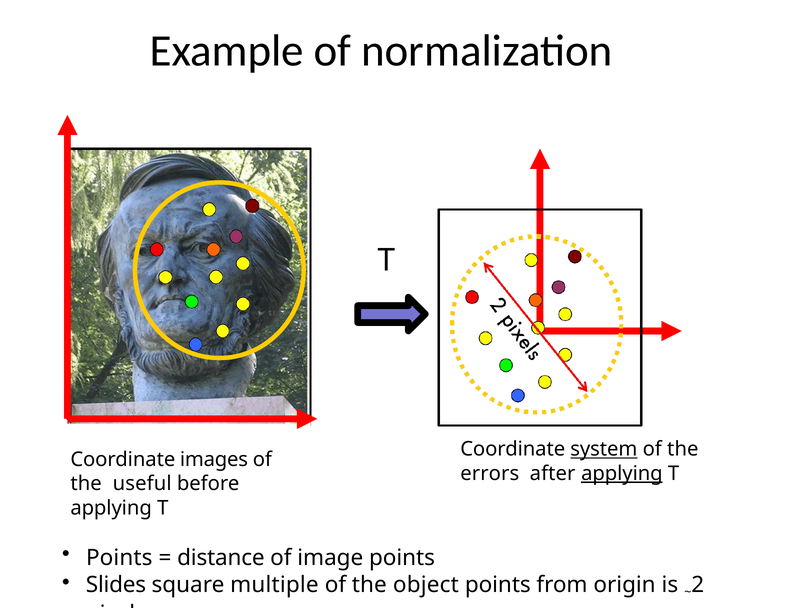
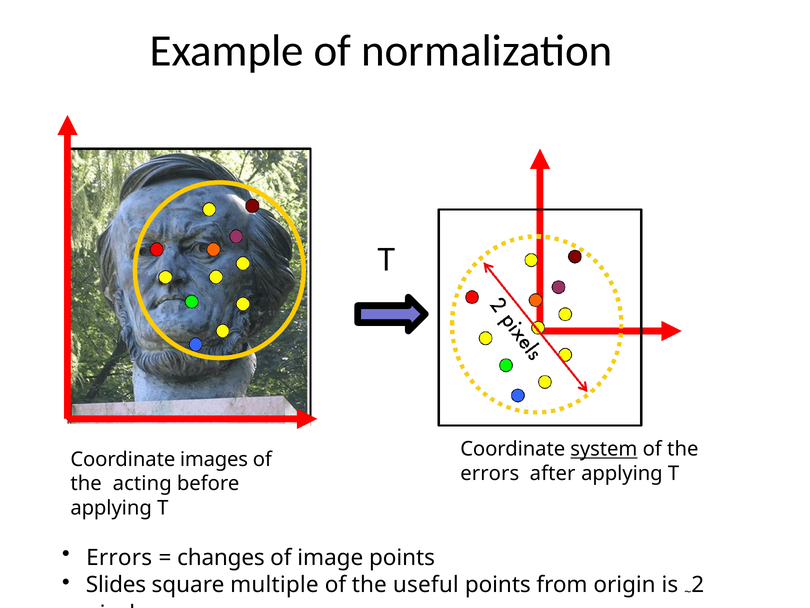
applying at (622, 473) underline: present -> none
useful: useful -> acting
Points at (119, 557): Points -> Errors
distance: distance -> changes
object: object -> useful
